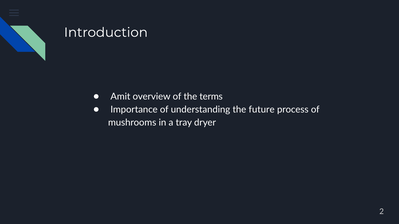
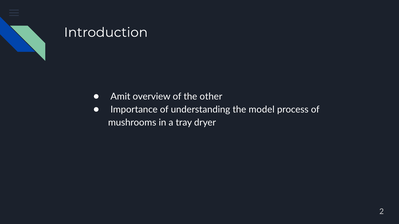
terms: terms -> other
future: future -> model
